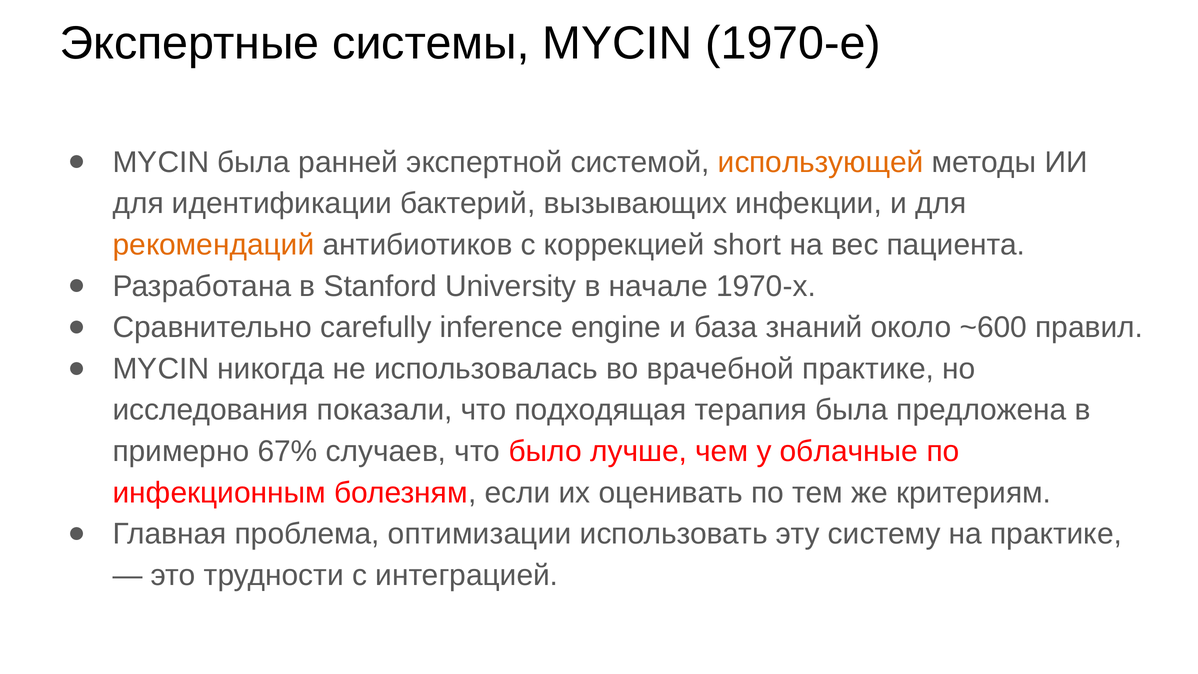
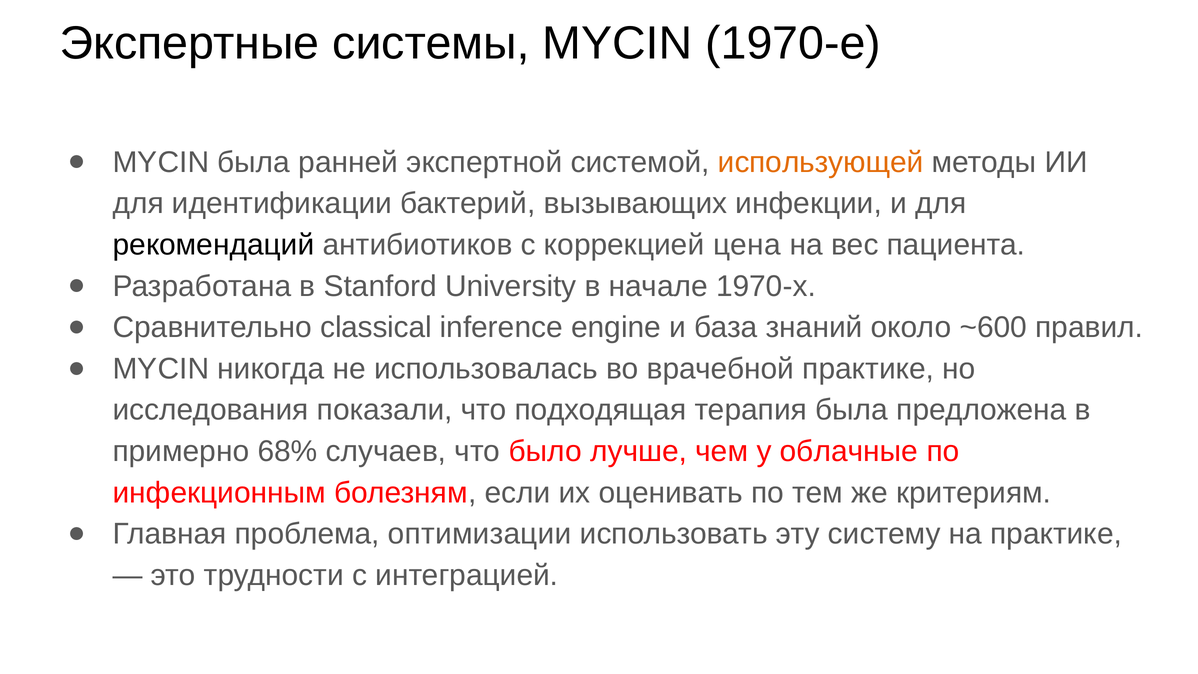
рекомендаций colour: orange -> black
short: short -> цена
carefully: carefully -> classical
67%: 67% -> 68%
